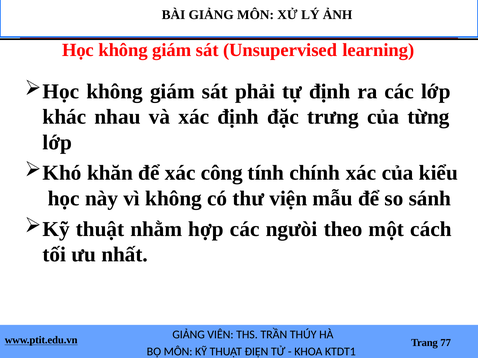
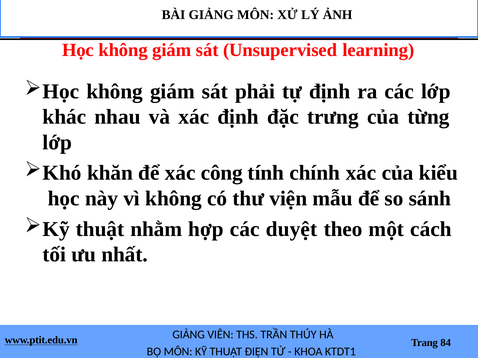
ngưòi: ngưòi -> duyệt
77: 77 -> 84
